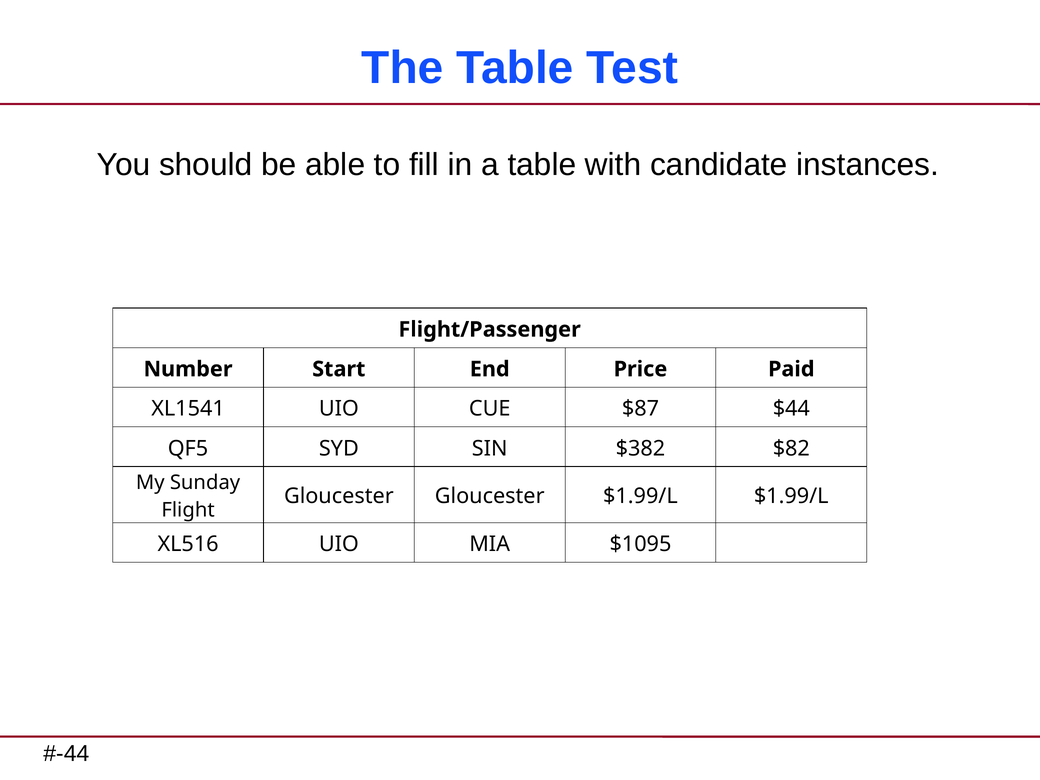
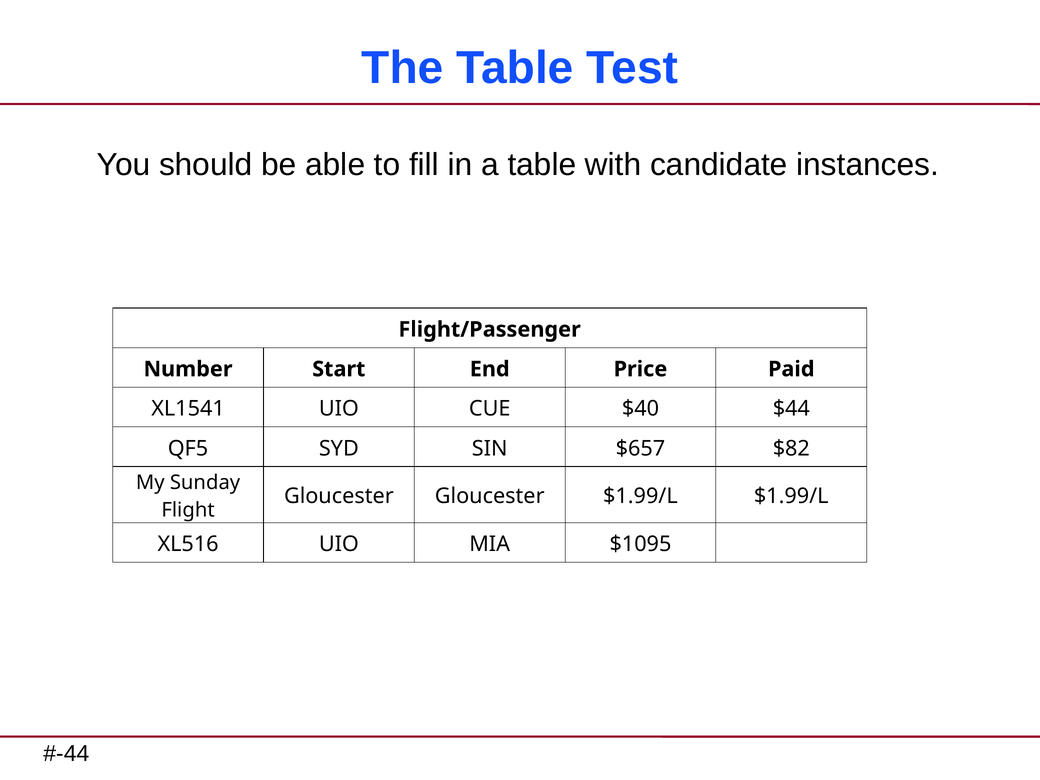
$87: $87 -> $40
$382: $382 -> $657
